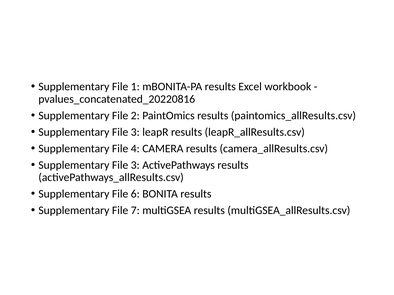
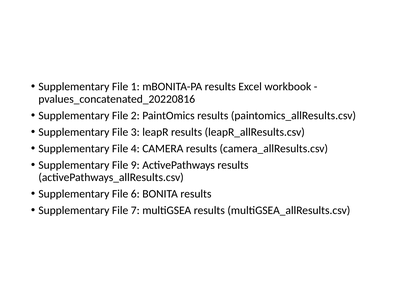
3 at (135, 165): 3 -> 9
